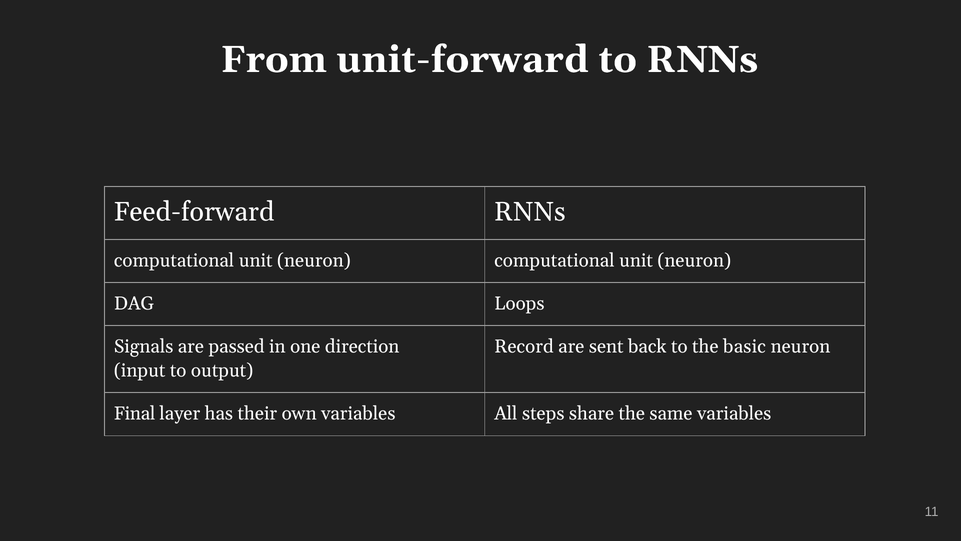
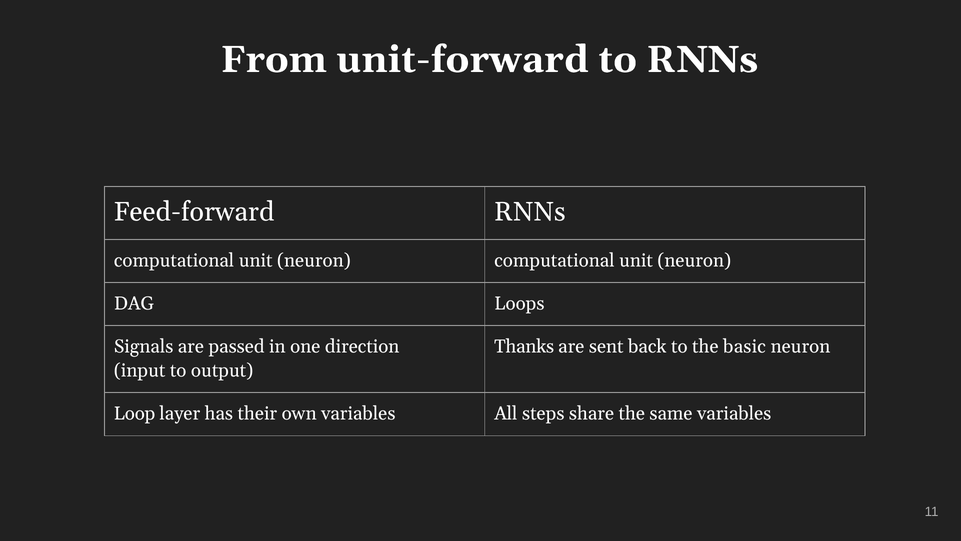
Record: Record -> Thanks
Final: Final -> Loop
